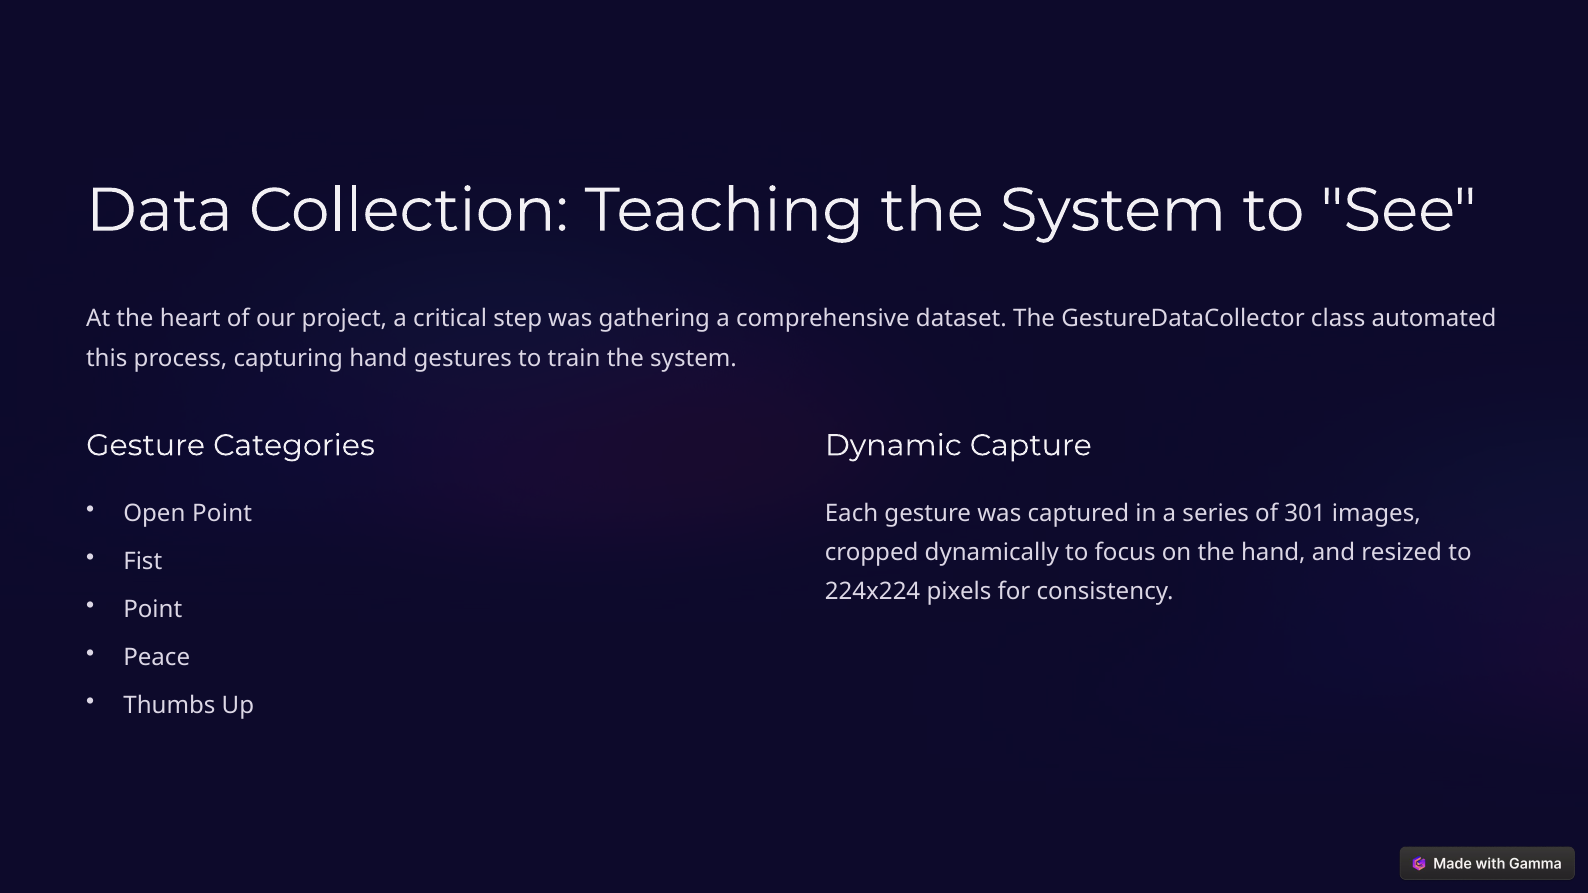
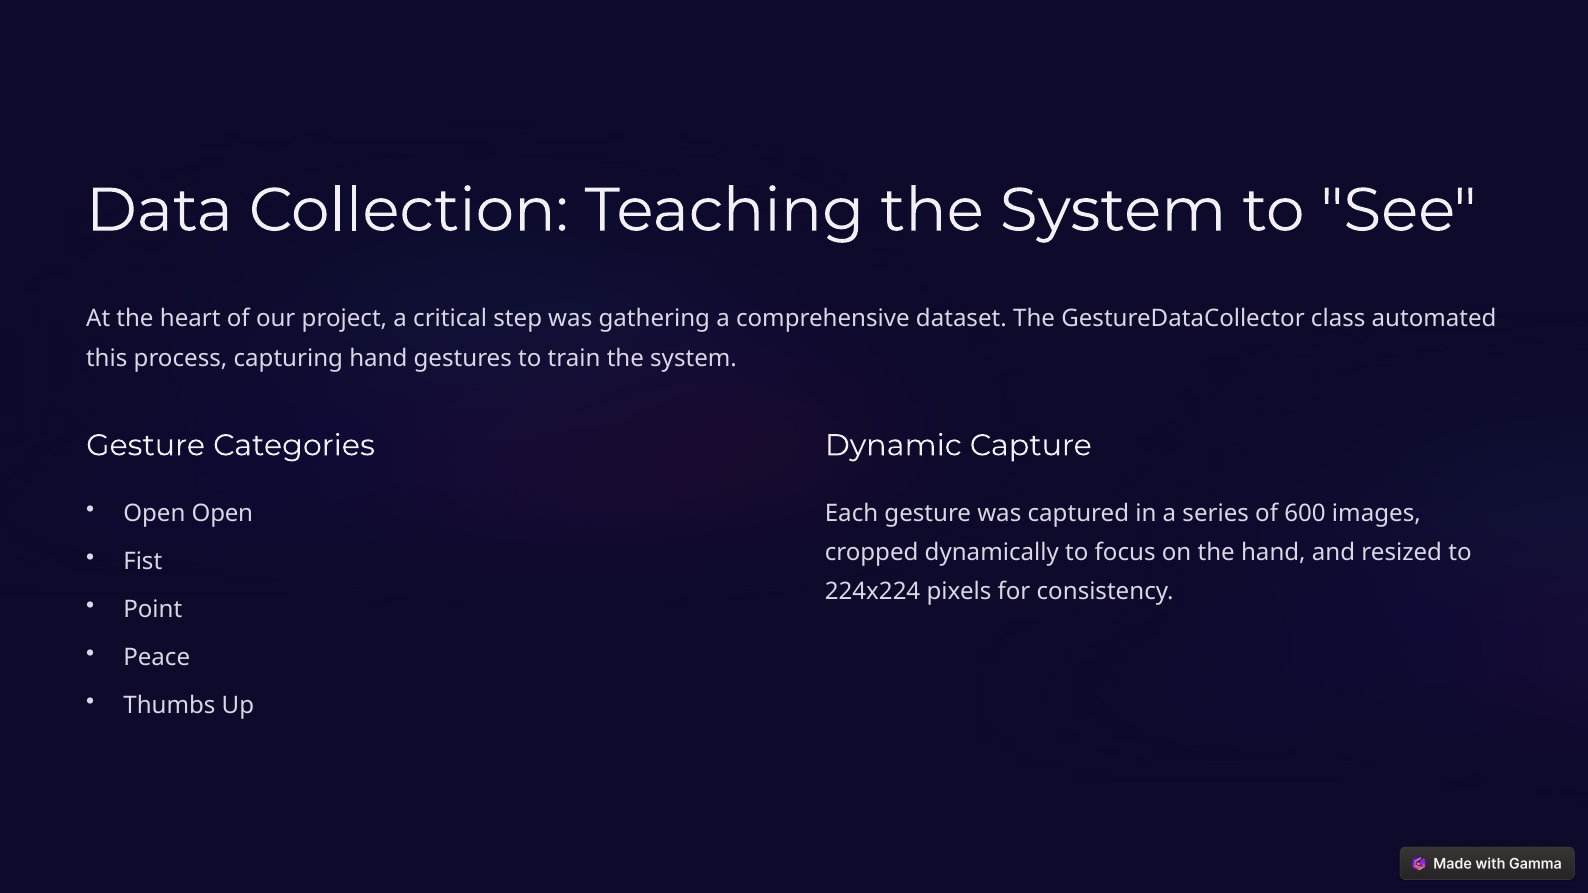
Open Point: Point -> Open
301: 301 -> 600
